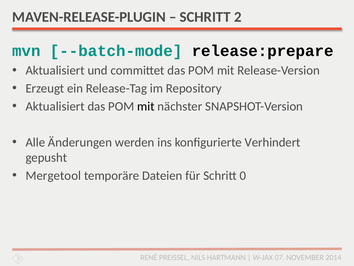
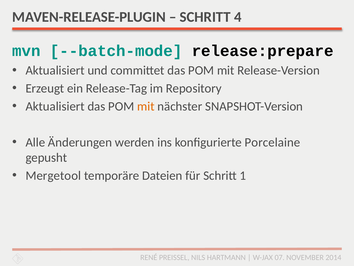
2: 2 -> 4
mit at (146, 106) colour: black -> orange
Verhindert: Verhindert -> Porcelaine
0: 0 -> 1
